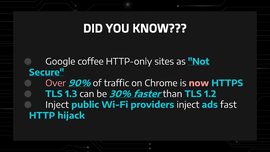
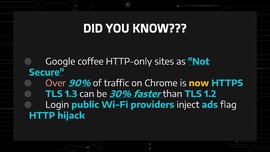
now colour: pink -> yellow
Inject at (57, 105): Inject -> Login
fast: fast -> flag
